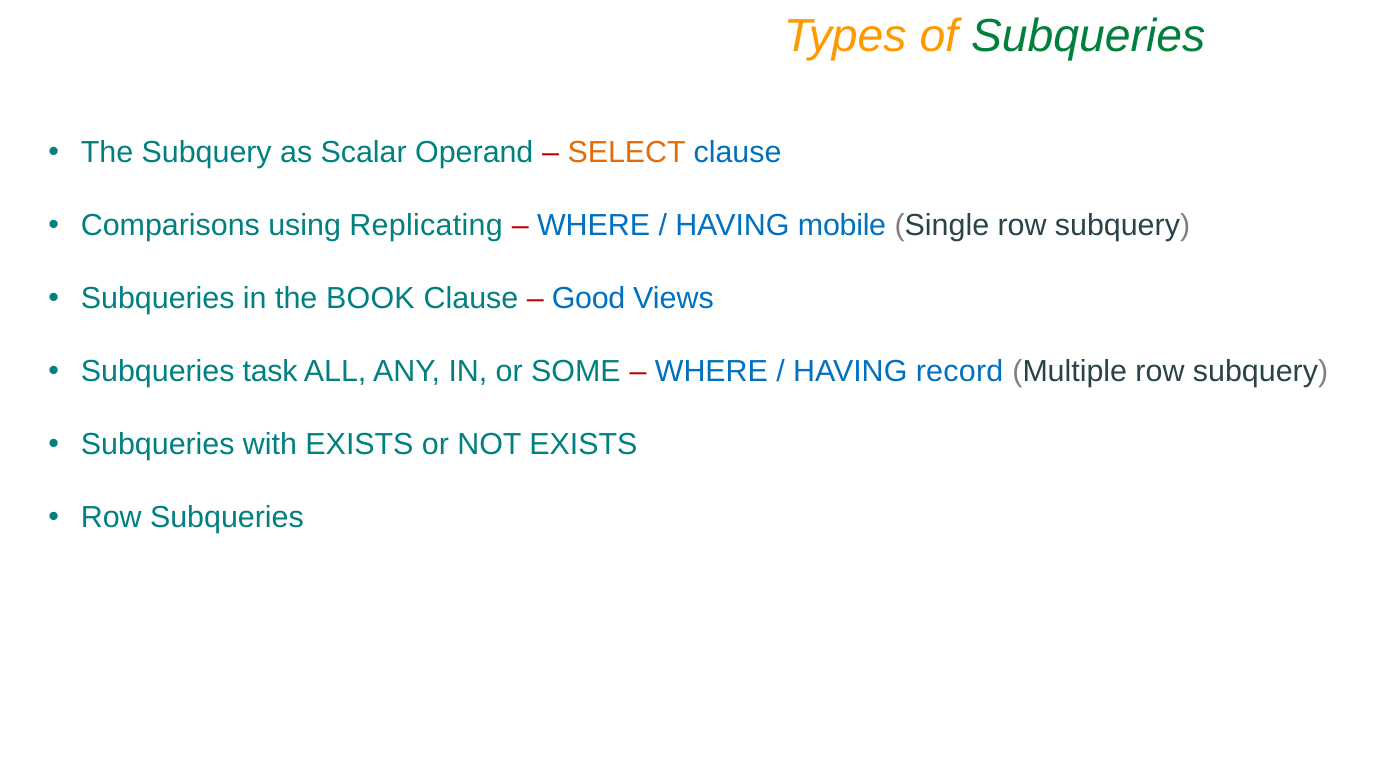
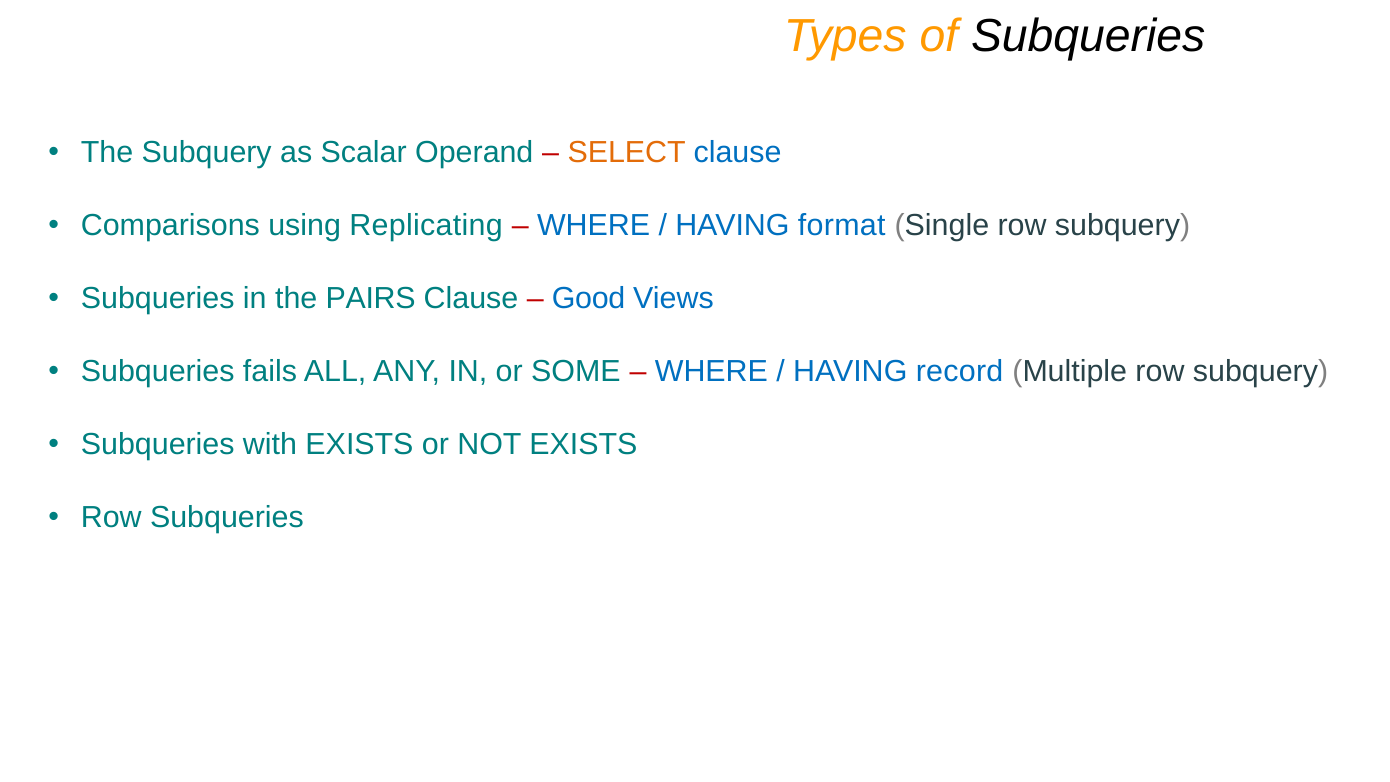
Subqueries at (1088, 36) colour: green -> black
mobile: mobile -> format
BOOK: BOOK -> PAIRS
task: task -> fails
